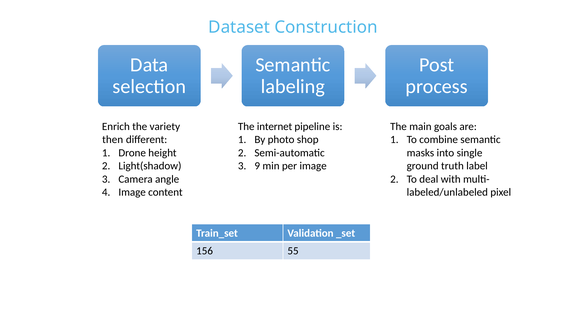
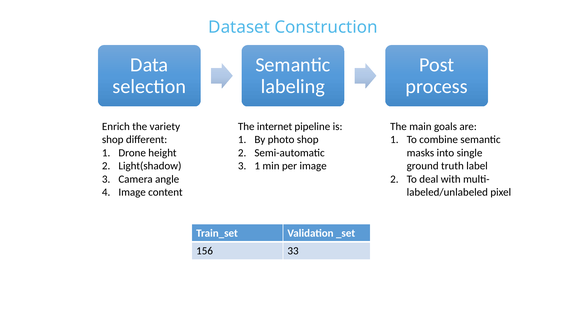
then at (113, 140): then -> shop
9 at (257, 166): 9 -> 1
55: 55 -> 33
